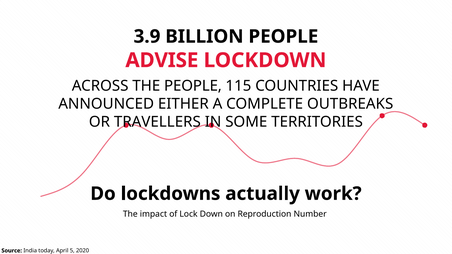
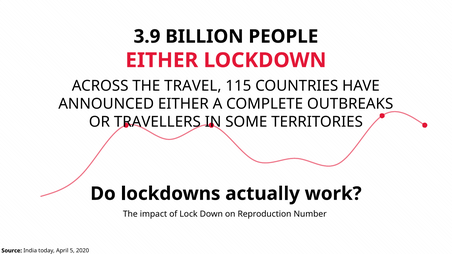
ADVISE at (162, 60): ADVISE -> EITHER
THE PEOPLE: PEOPLE -> TRAVEL
